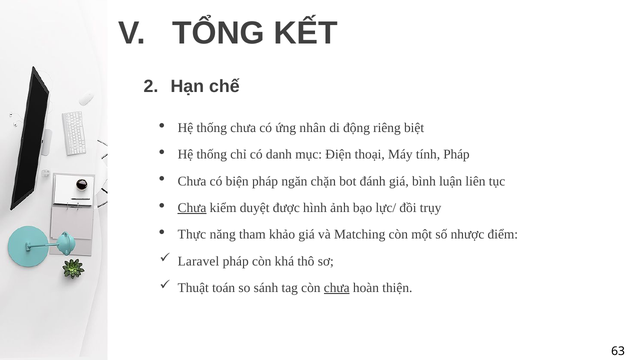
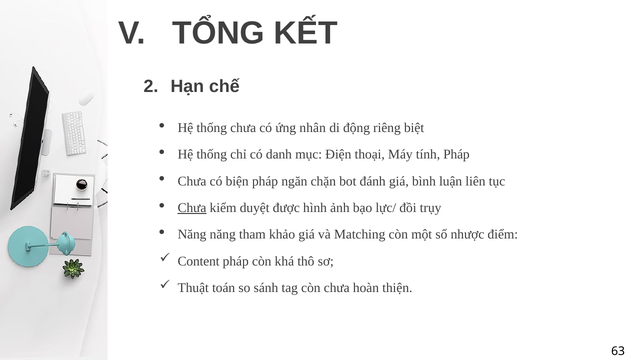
Thực at (192, 235): Thực -> Năng
Laravel: Laravel -> Content
chưa at (337, 288) underline: present -> none
